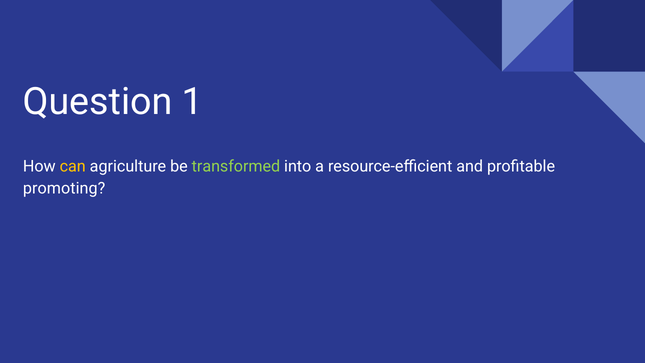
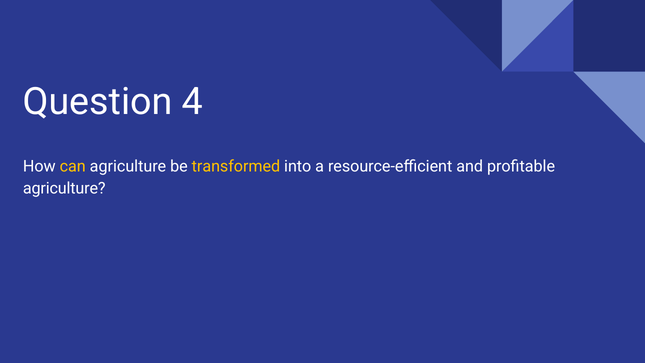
1: 1 -> 4
transformed colour: light green -> yellow
promoting at (64, 188): promoting -> agriculture
